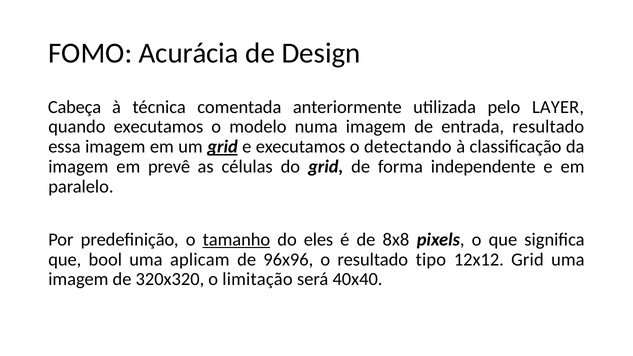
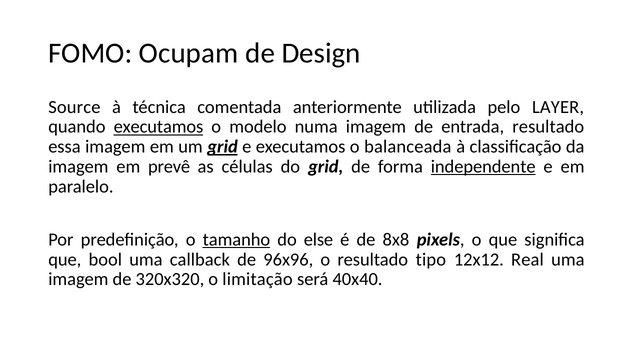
Acurácia: Acurácia -> Ocupam
Cabeça: Cabeça -> Source
executamos at (158, 127) underline: none -> present
detectando: detectando -> balanceada
independente underline: none -> present
eles: eles -> else
aplicam: aplicam -> callback
12x12 Grid: Grid -> Real
